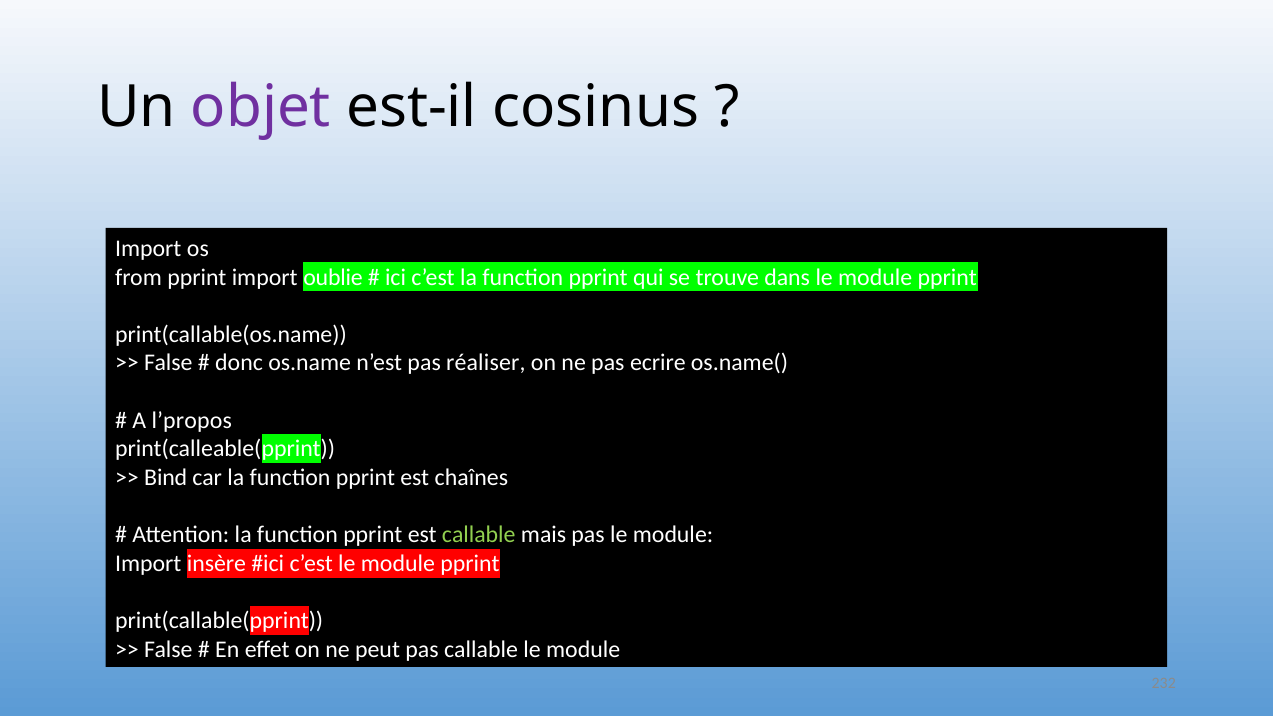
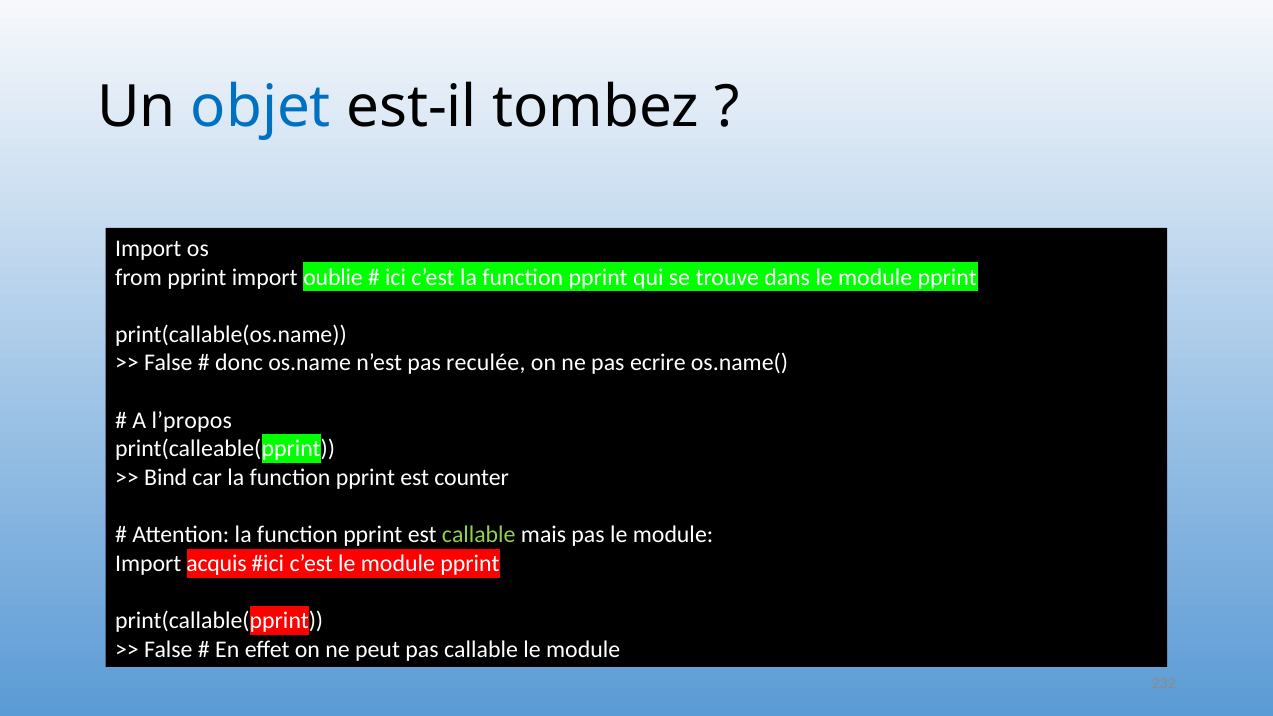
objet colour: purple -> blue
cosinus: cosinus -> tombez
réaliser: réaliser -> reculée
chaînes: chaînes -> counter
insère: insère -> acquis
